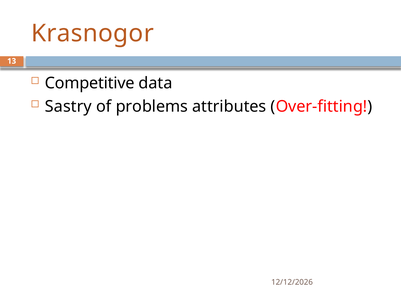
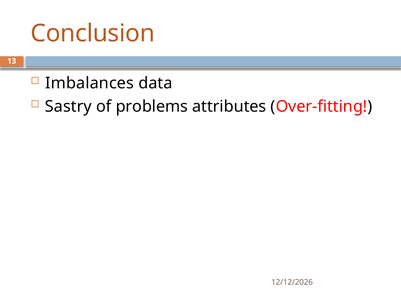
Krasnogor: Krasnogor -> Conclusion
Competitive: Competitive -> Imbalances
